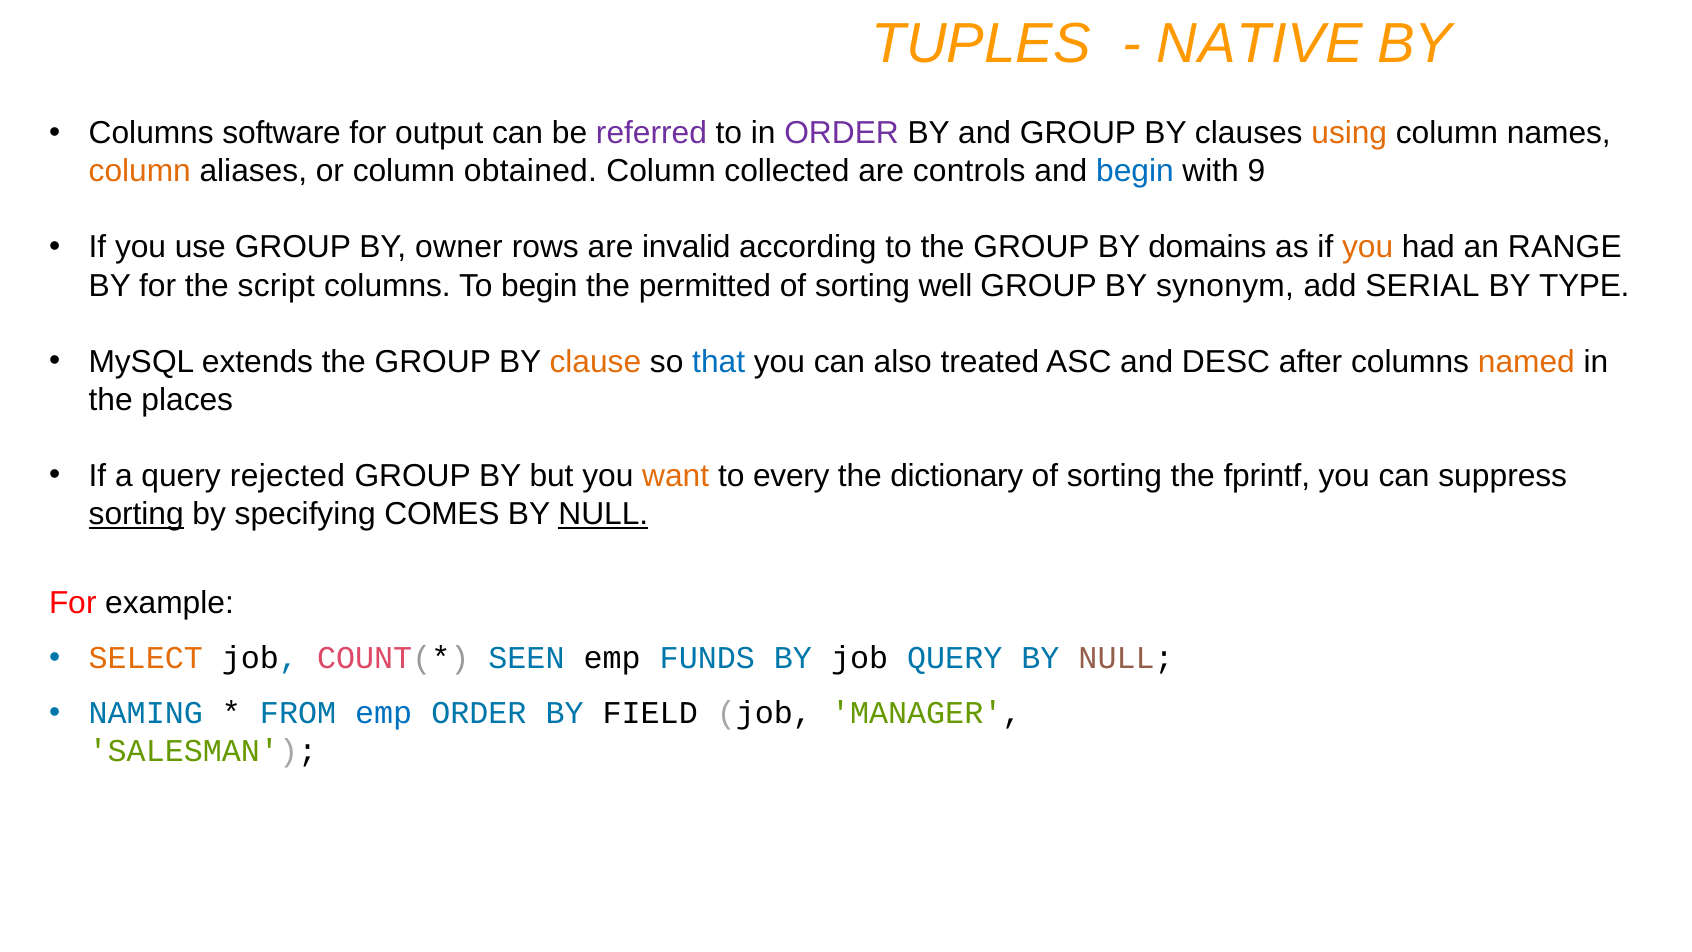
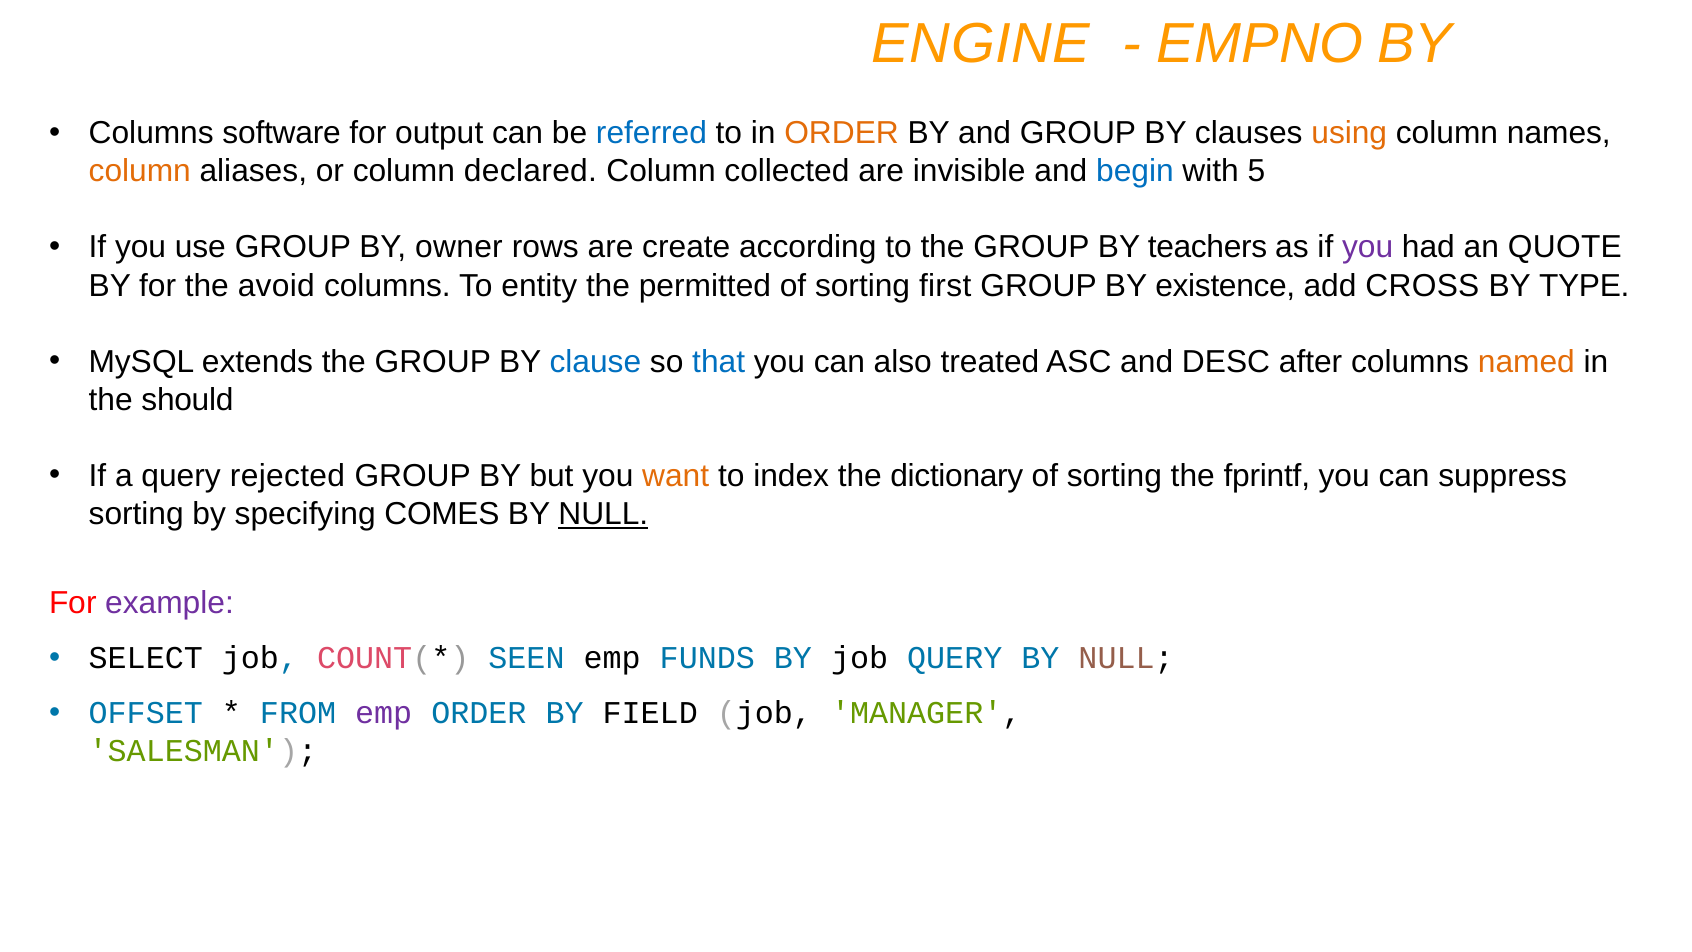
TUPLES: TUPLES -> ENGINE
NATIVE: NATIVE -> EMPNO
referred colour: purple -> blue
ORDER at (842, 133) colour: purple -> orange
obtained: obtained -> declared
controls: controls -> invisible
9: 9 -> 5
invalid: invalid -> create
domains: domains -> teachers
you at (1368, 247) colour: orange -> purple
RANGE: RANGE -> QUOTE
script: script -> avoid
To begin: begin -> entity
well: well -> first
synonym: synonym -> existence
SERIAL: SERIAL -> CROSS
clause colour: orange -> blue
places: places -> should
every: every -> index
sorting at (136, 514) underline: present -> none
example colour: black -> purple
SELECT colour: orange -> black
NAMING: NAMING -> OFFSET
emp at (384, 713) colour: blue -> purple
